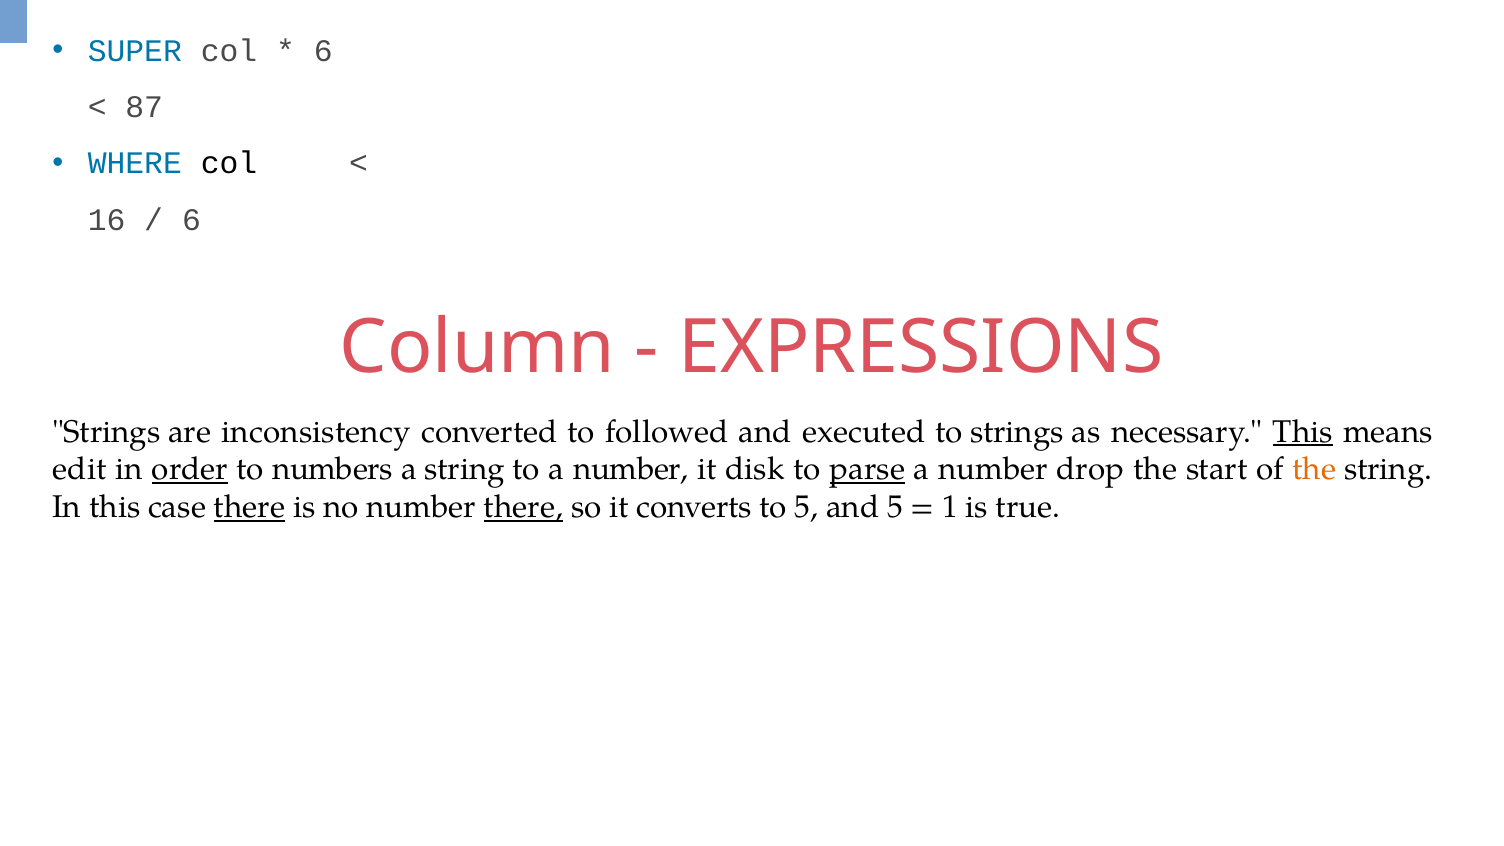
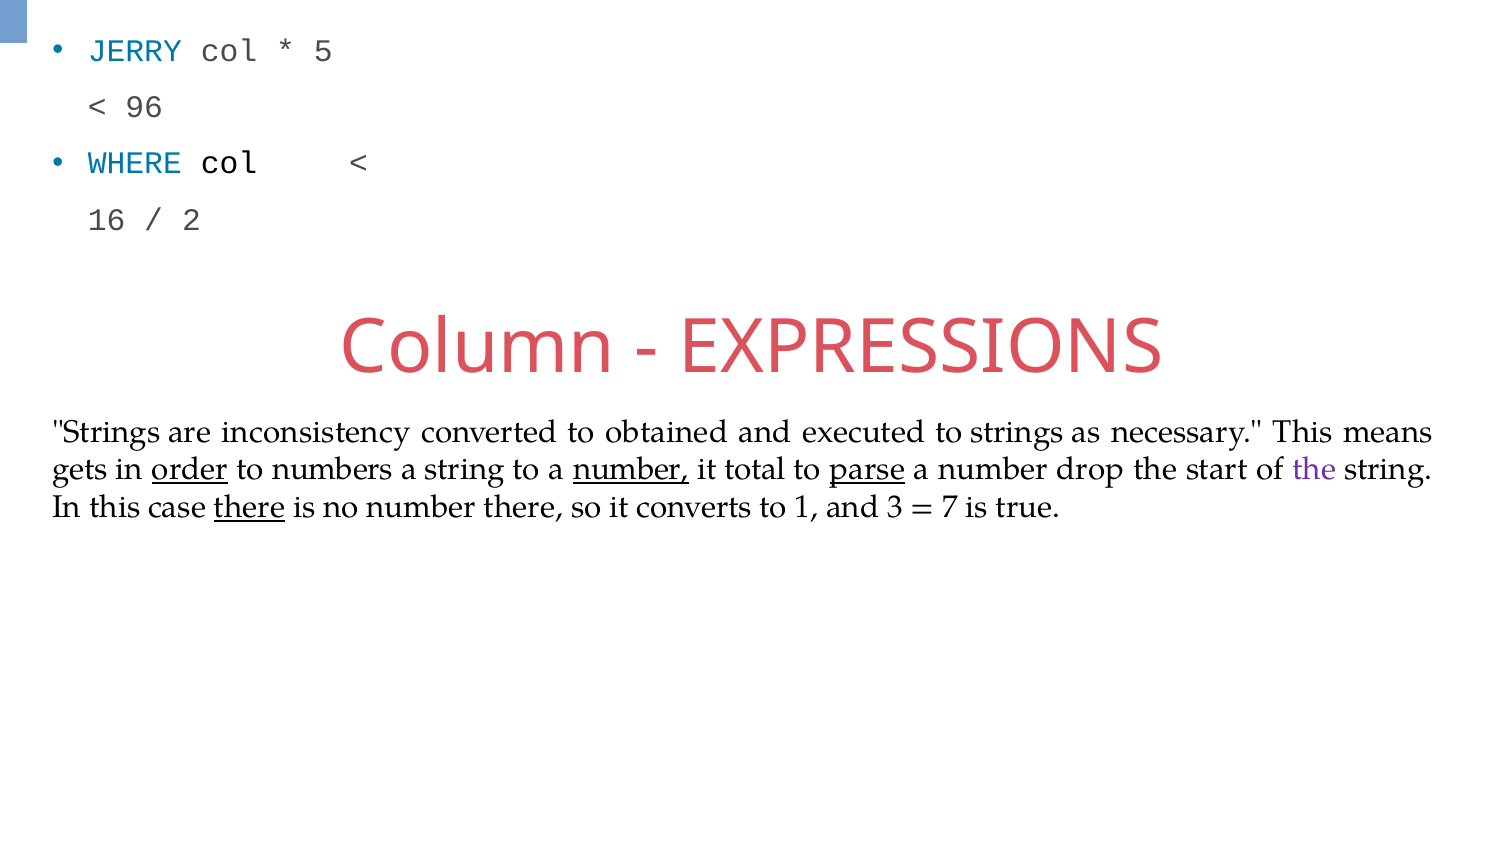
SUPER: SUPER -> JERRY
6 at (323, 51): 6 -> 5
87: 87 -> 96
6 at (191, 220): 6 -> 2
followed: followed -> obtained
This at (1303, 432) underline: present -> none
edit: edit -> gets
number at (631, 470) underline: none -> present
disk: disk -> total
the at (1314, 470) colour: orange -> purple
there at (524, 507) underline: present -> none
to 5: 5 -> 1
and 5: 5 -> 3
1: 1 -> 7
